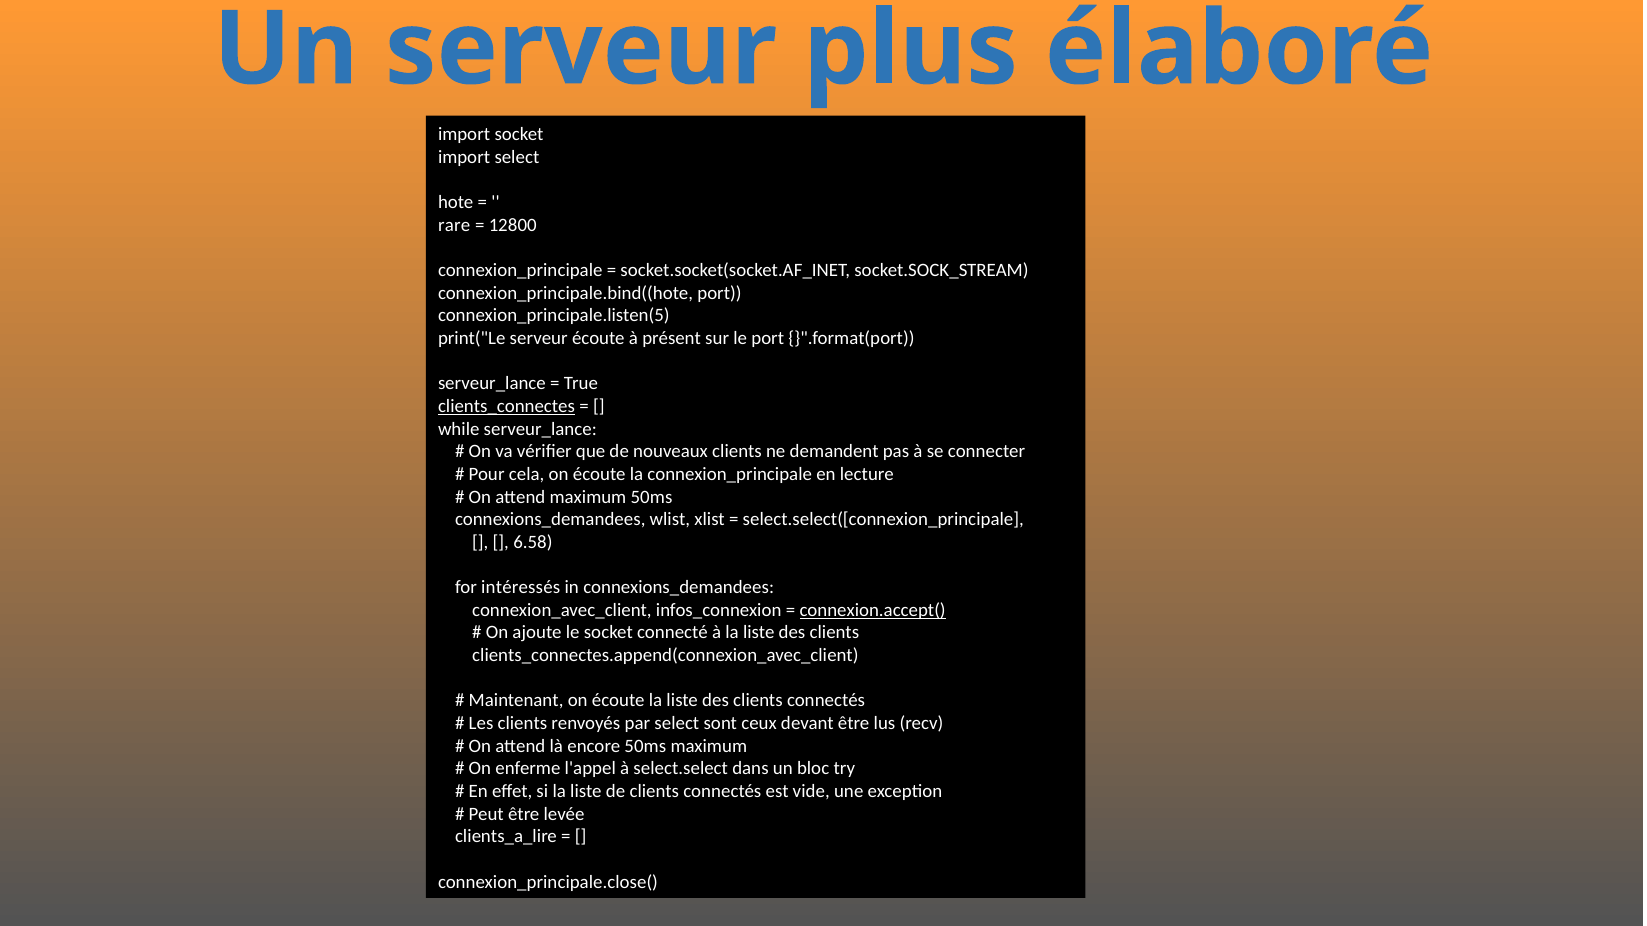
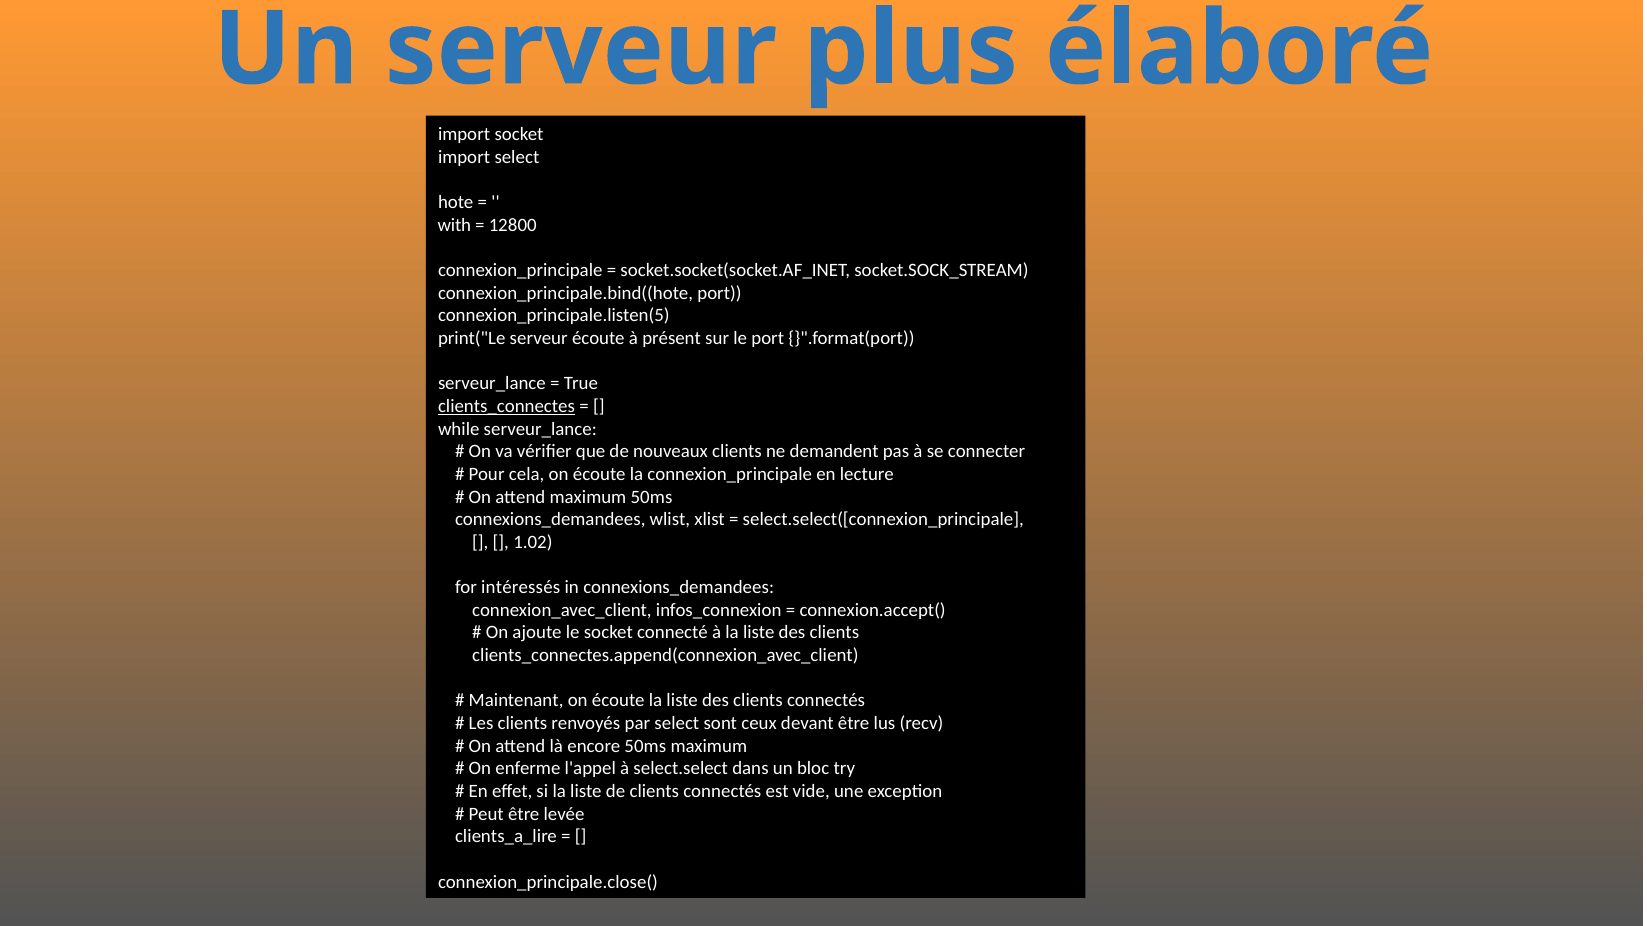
rare: rare -> with
6.58: 6.58 -> 1.02
connexion.accept( underline: present -> none
